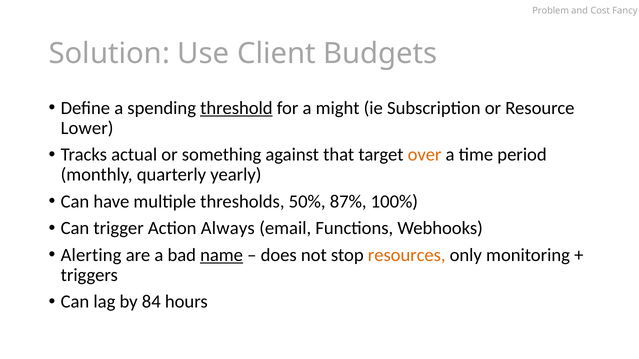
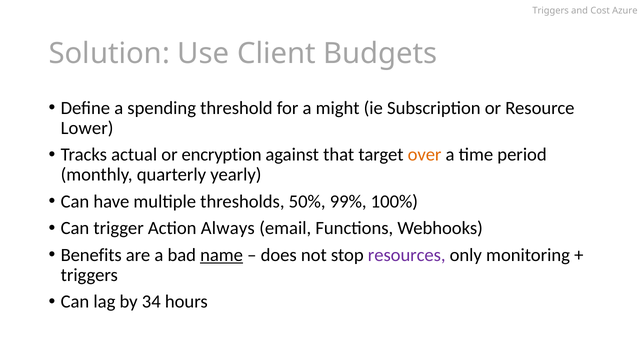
Problem at (551, 10): Problem -> Triggers
Fancy: Fancy -> Azure
threshold underline: present -> none
something: something -> encryption
87%: 87% -> 99%
Alerting: Alerting -> Benefits
resources colour: orange -> purple
84: 84 -> 34
